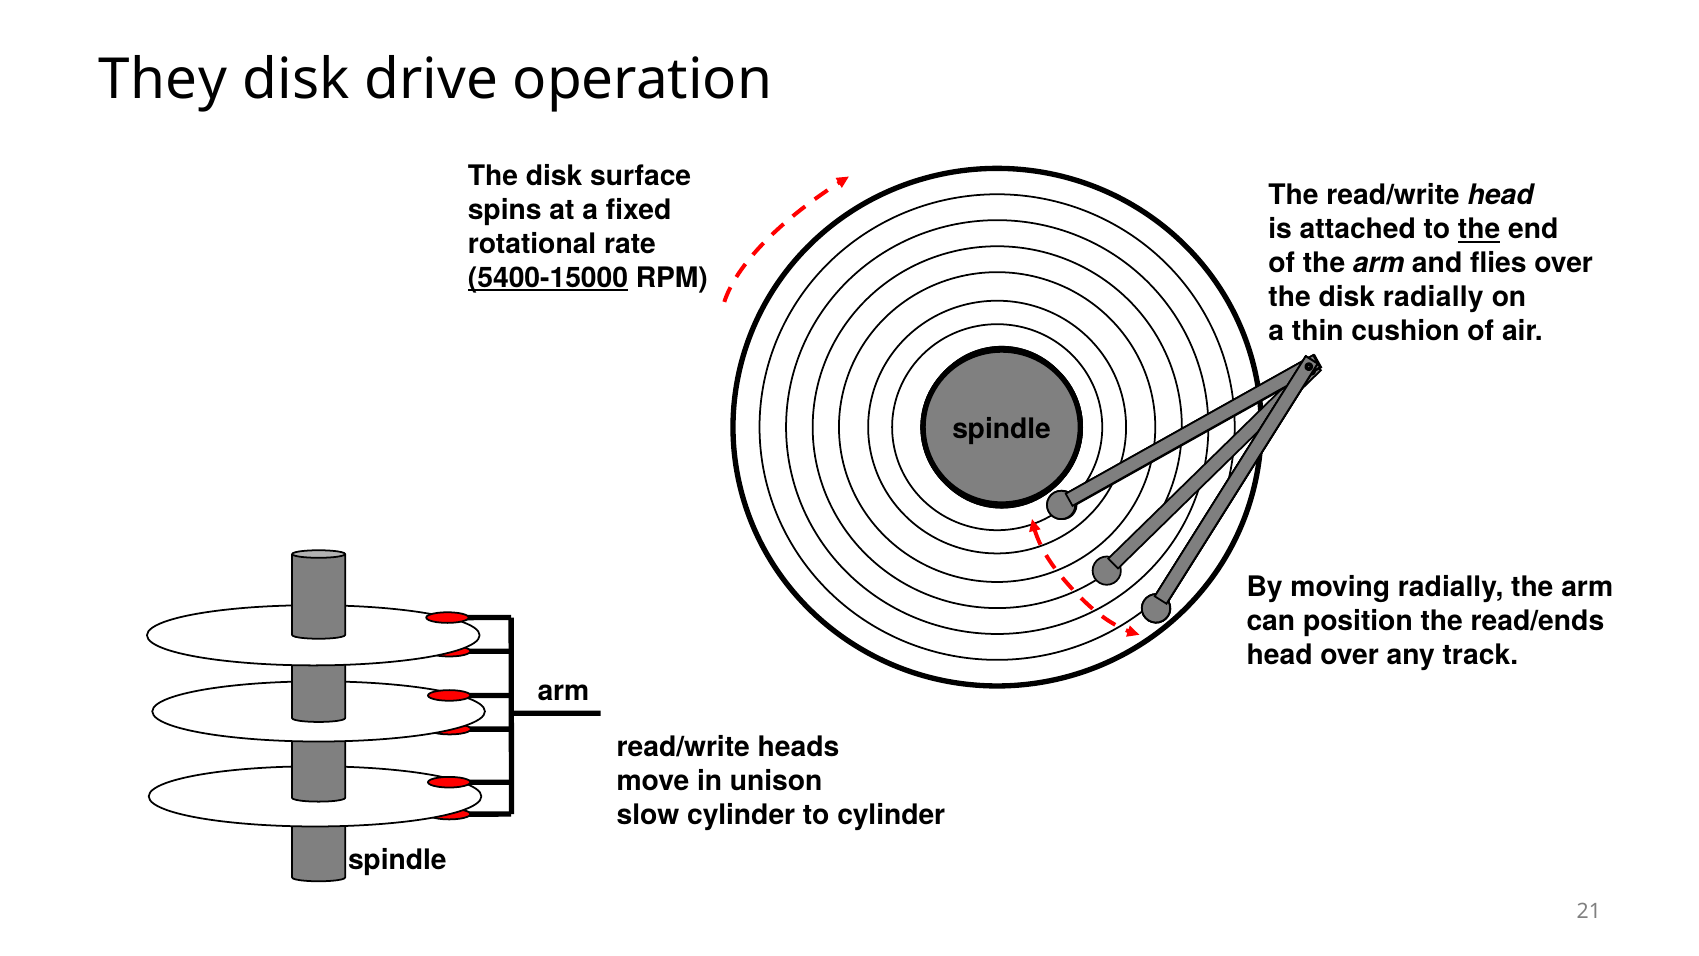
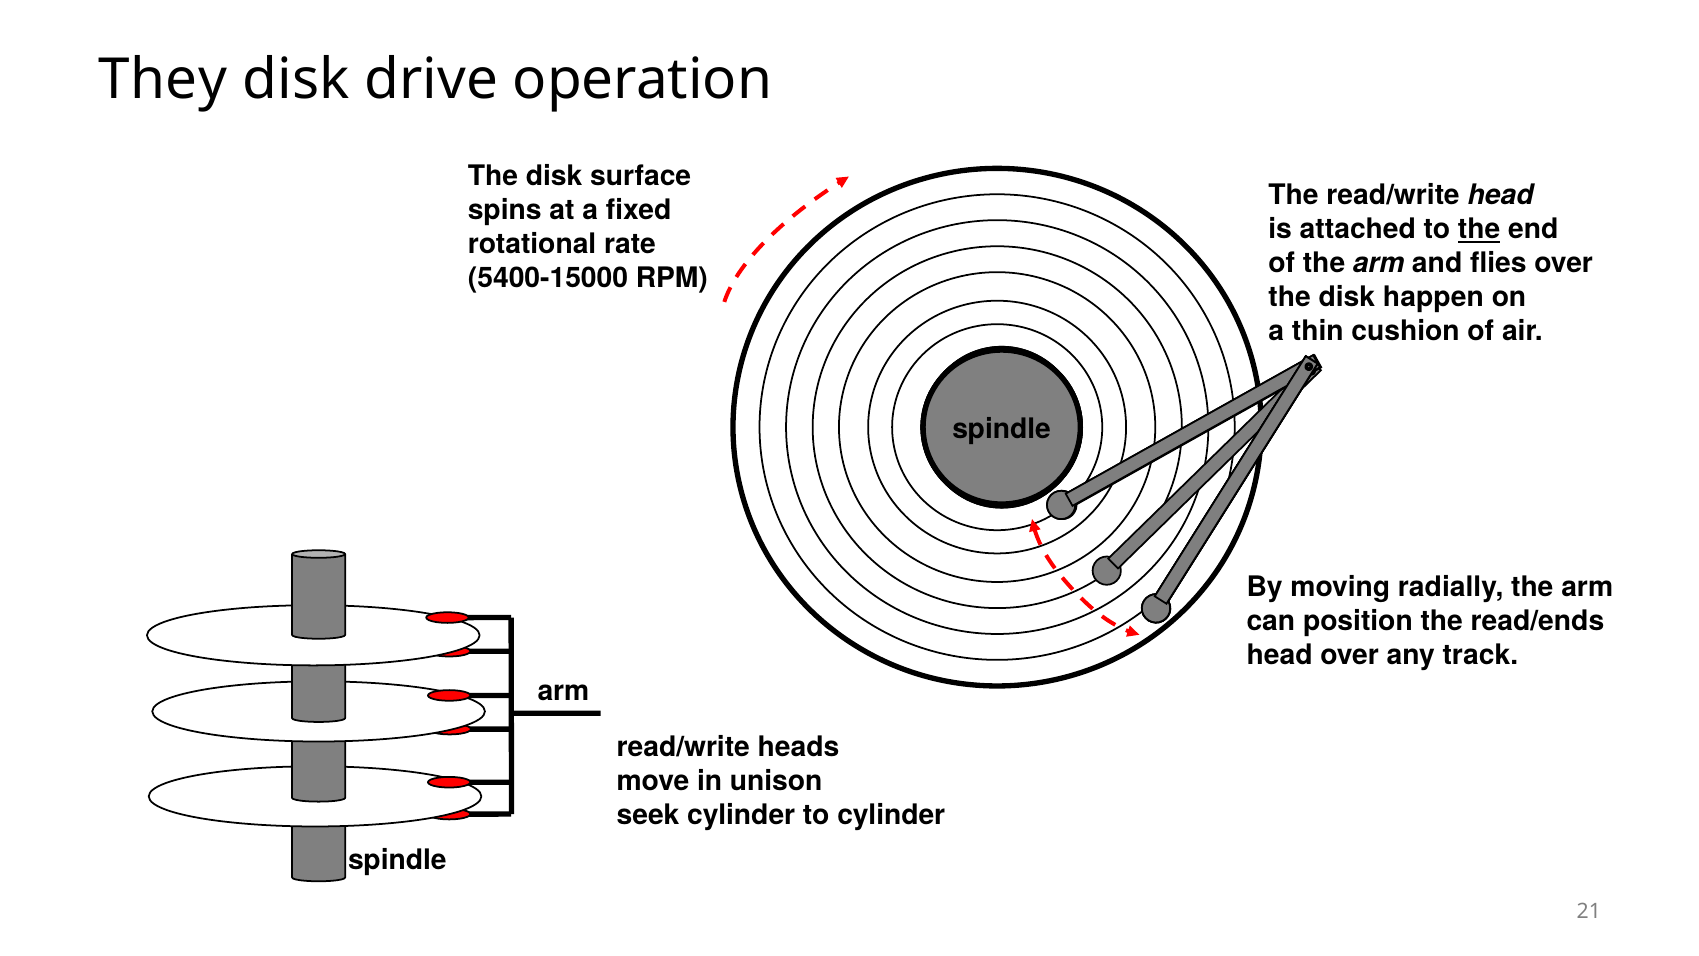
5400-15000 underline: present -> none
disk radially: radially -> happen
slow: slow -> seek
